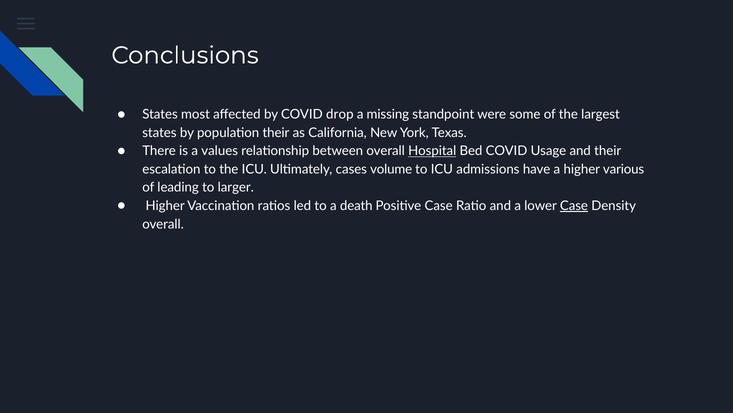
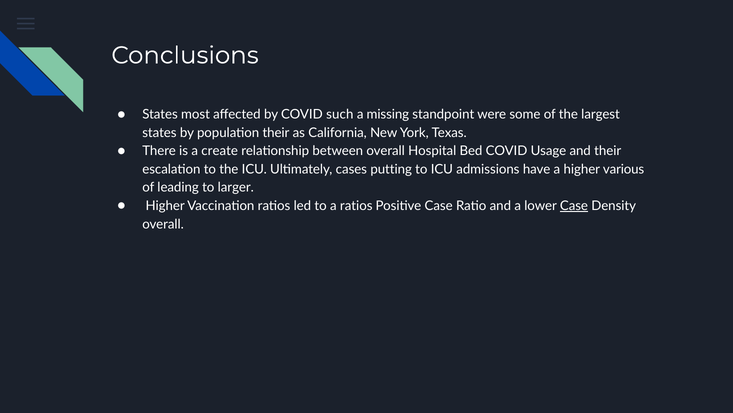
drop: drop -> such
values: values -> create
Hospital underline: present -> none
volume: volume -> putting
a death: death -> ratios
